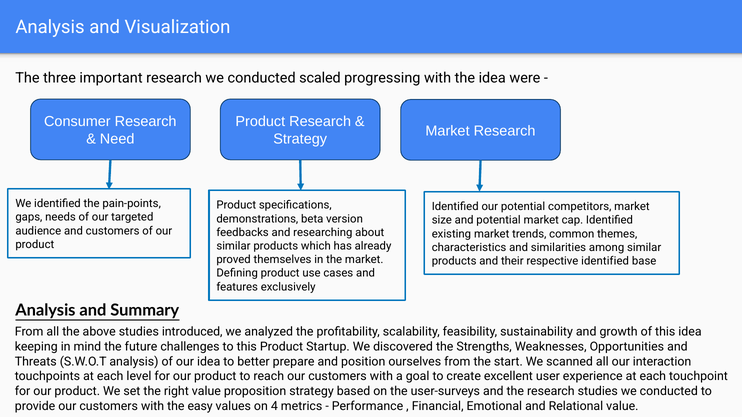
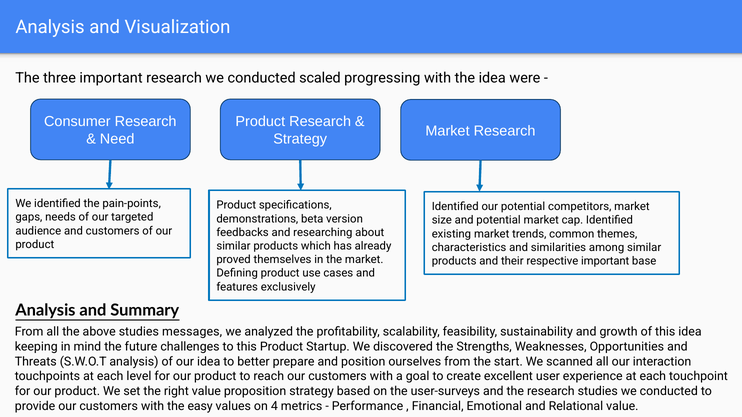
respective identified: identified -> important
introduced: introduced -> messages
